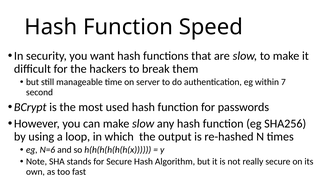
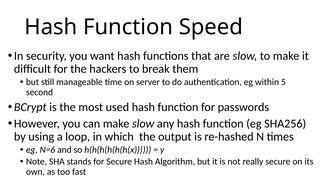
7: 7 -> 5
